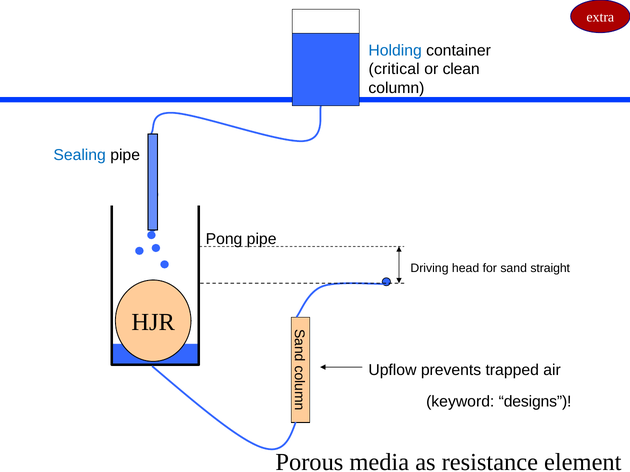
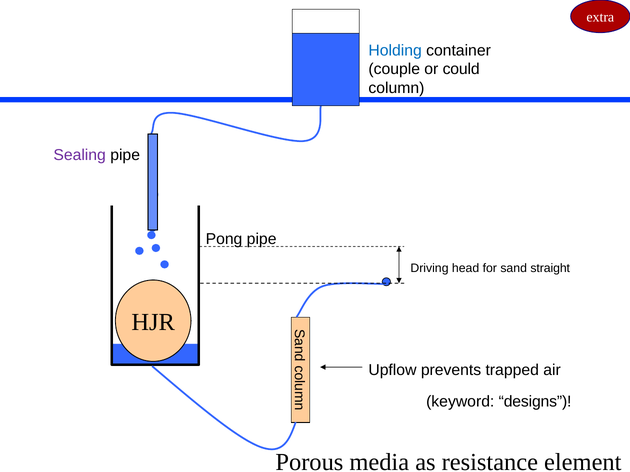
critical: critical -> couple
clean: clean -> could
Sealing colour: blue -> purple
